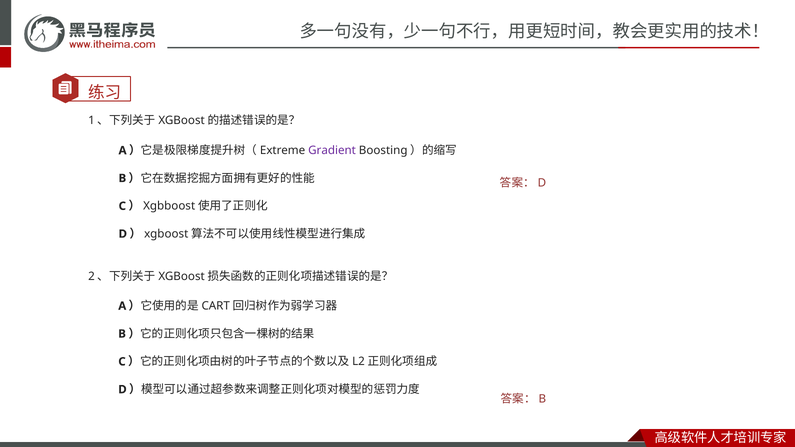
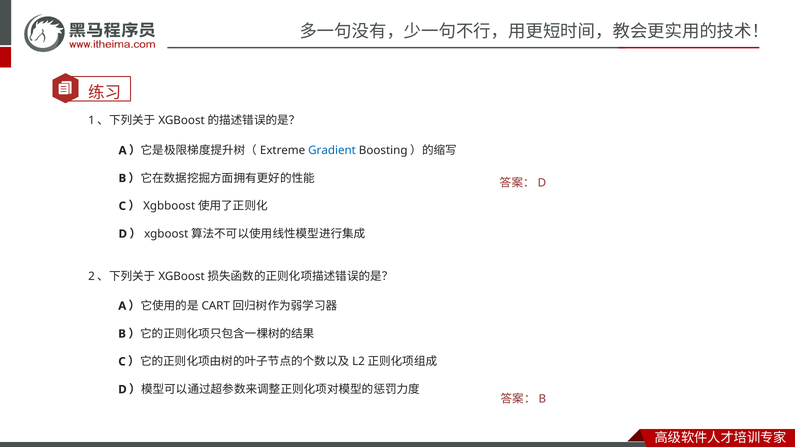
Gradient colour: purple -> blue
